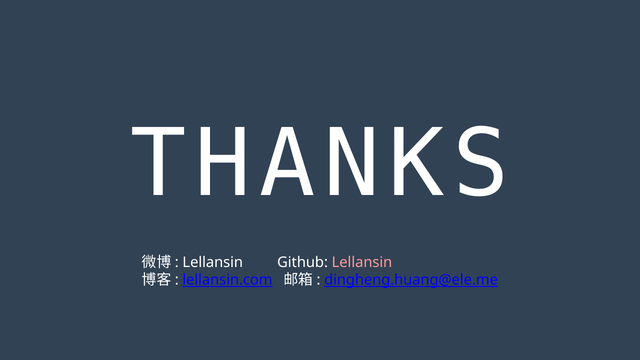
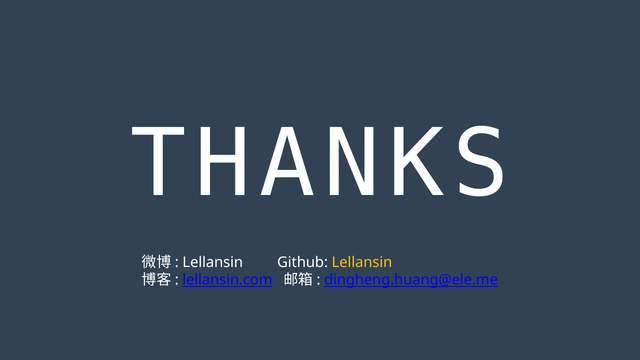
Lellansin at (362, 262) colour: pink -> yellow
